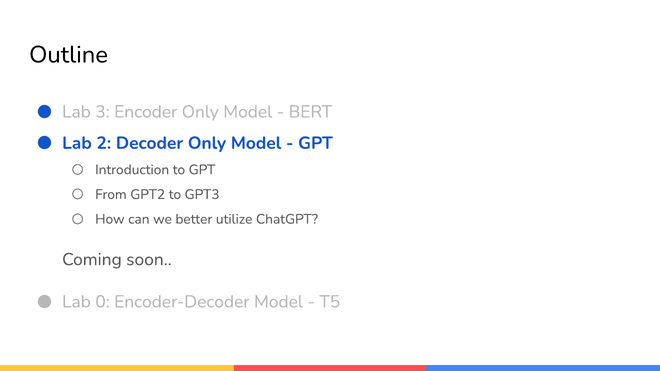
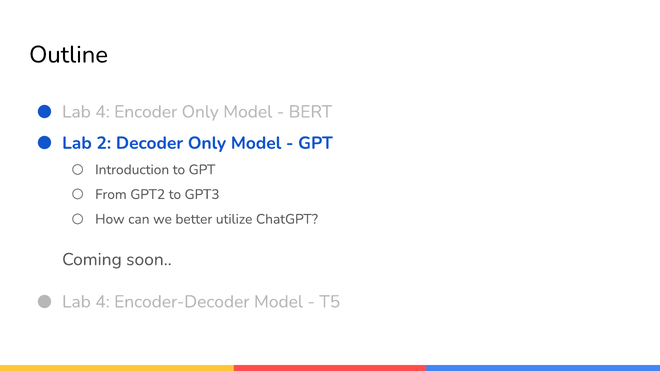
3 at (103, 112): 3 -> 4
0 at (103, 302): 0 -> 4
